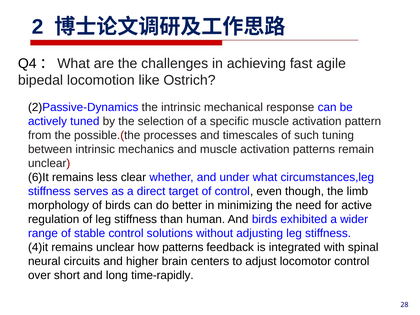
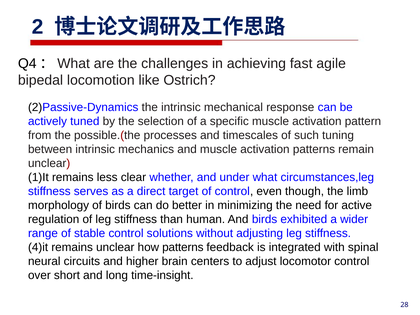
6)It: 6)It -> 1)It
time-rapidly: time-rapidly -> time-insight
